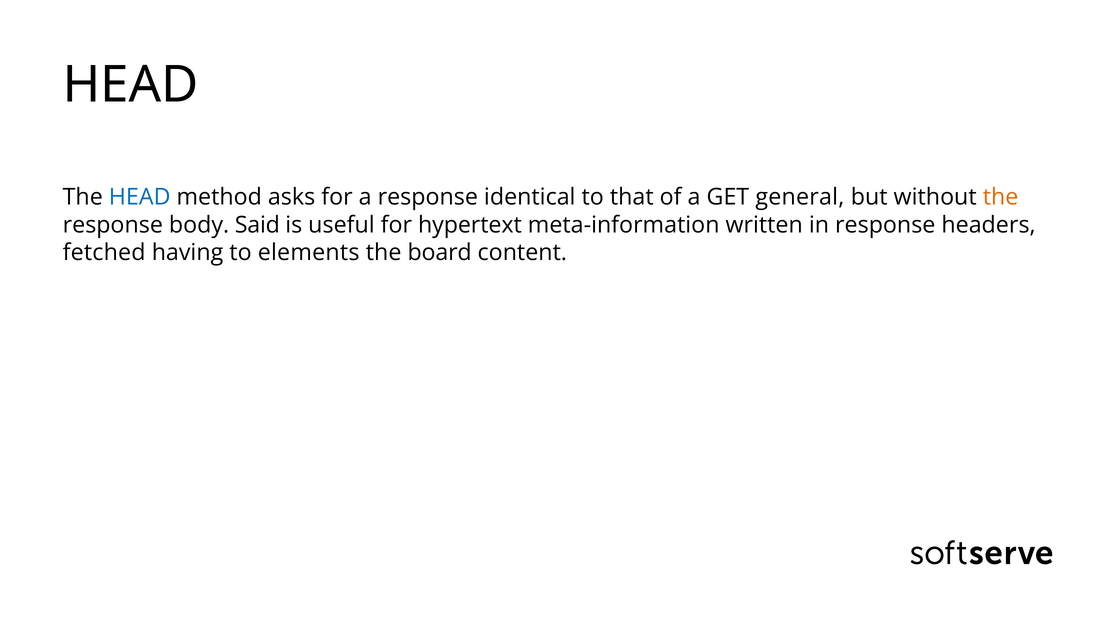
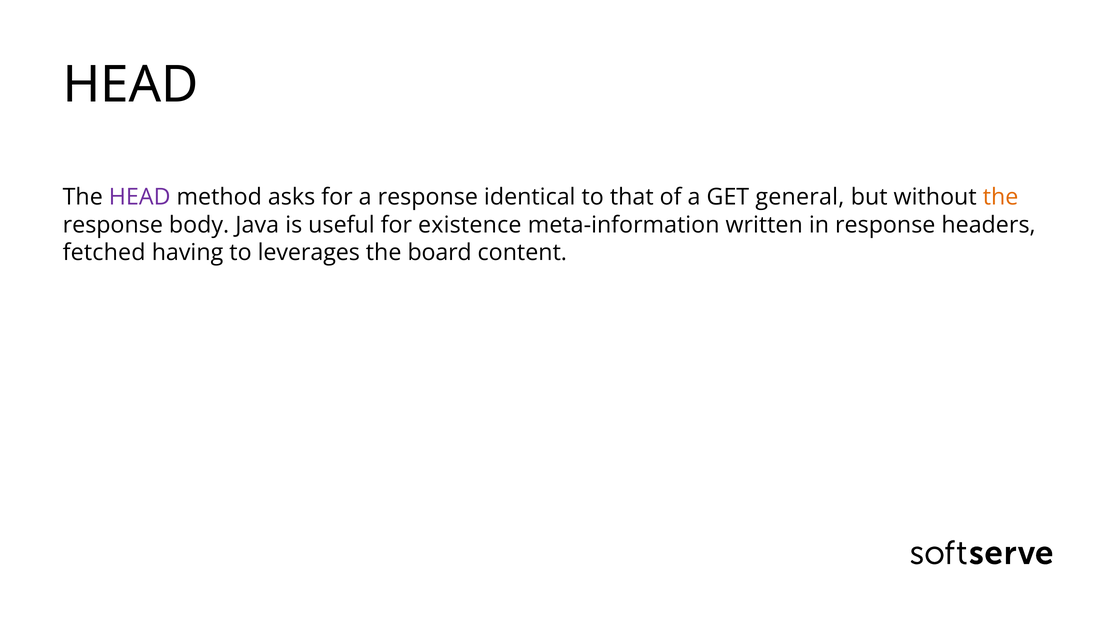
HEAD at (140, 197) colour: blue -> purple
Said: Said -> Java
hypertext: hypertext -> existence
elements: elements -> leverages
